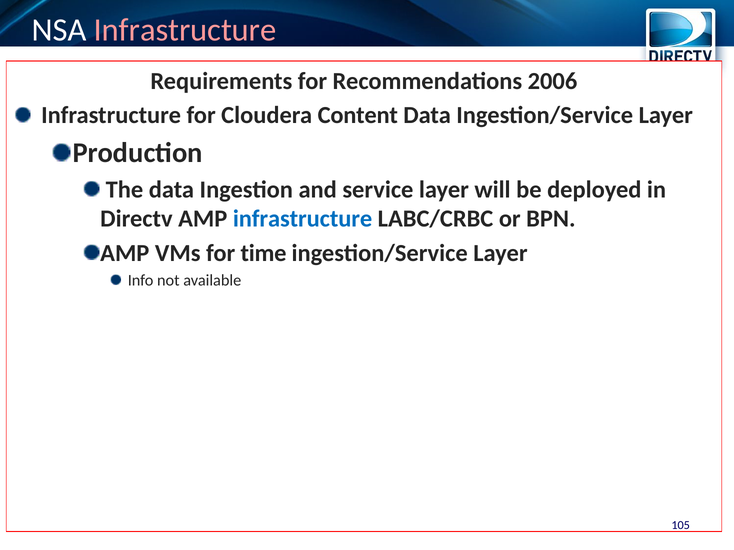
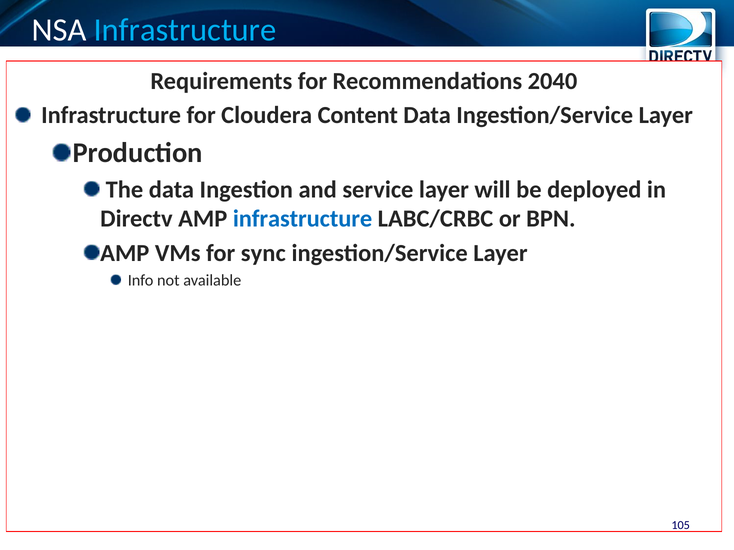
Infrastructure at (185, 30) colour: pink -> light blue
2006: 2006 -> 2040
time: time -> sync
